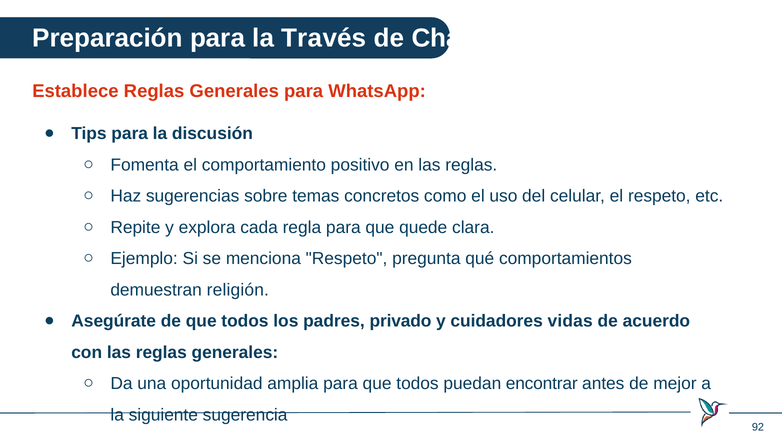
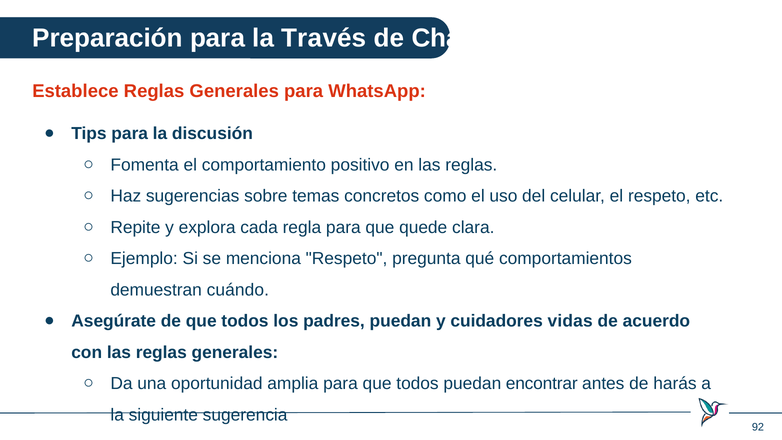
religión: religión -> cuándo
padres privado: privado -> puedan
mejor: mejor -> harás
